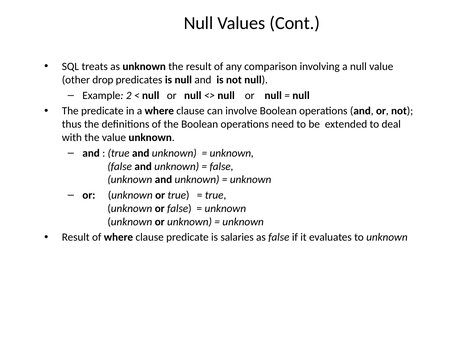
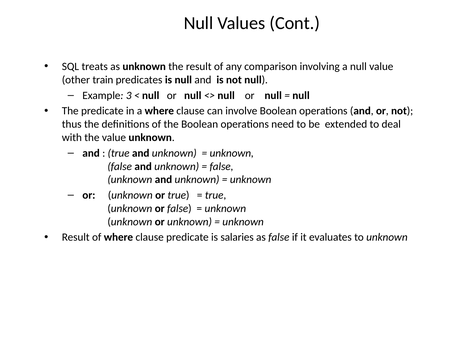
drop: drop -> train
2: 2 -> 3
